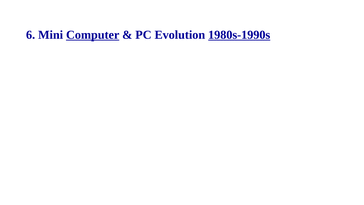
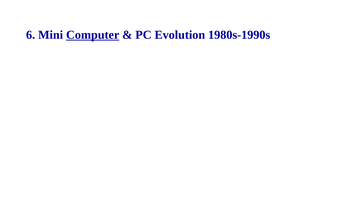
1980s-1990s underline: present -> none
